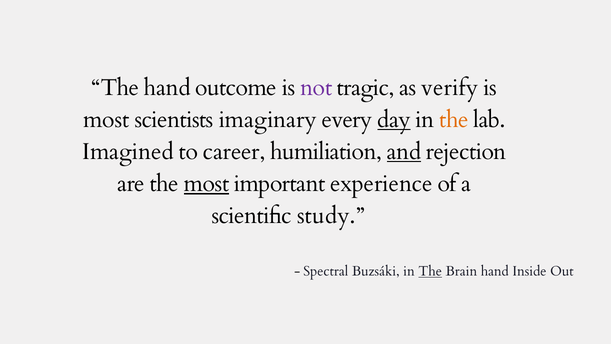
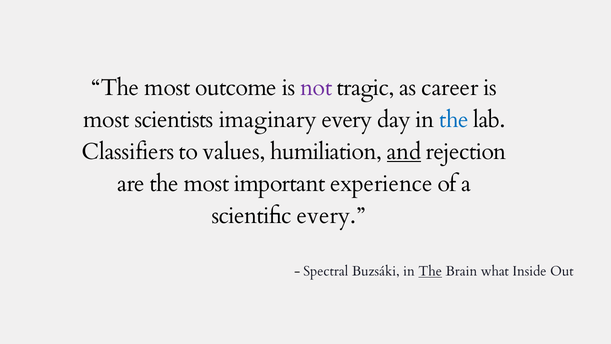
hand at (167, 87): hand -> most
verify: verify -> career
day underline: present -> none
the at (454, 119) colour: orange -> blue
Imagined: Imagined -> Classifiers
career: career -> values
most at (206, 184) underline: present -> none
scientific study: study -> every
Brain hand: hand -> what
